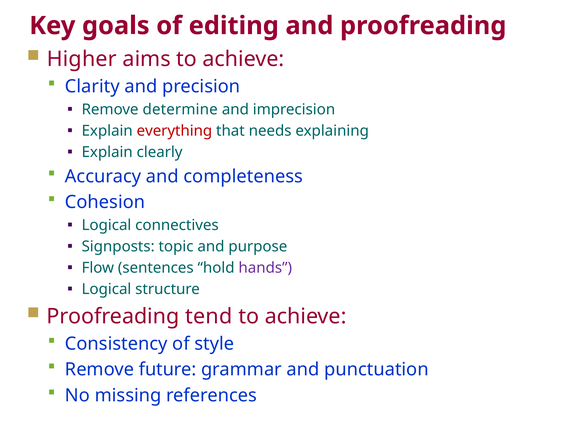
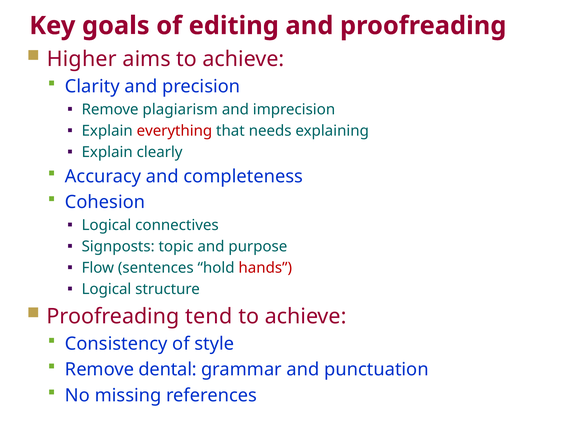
determine: determine -> plagiarism
hands colour: purple -> red
future: future -> dental
